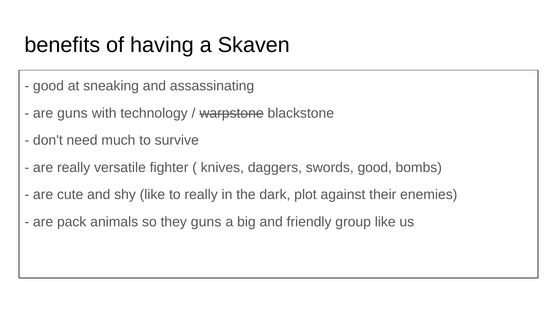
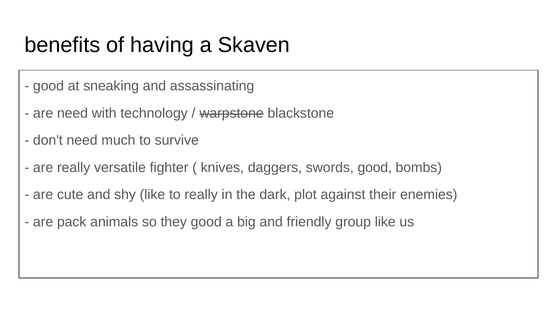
are guns: guns -> need
they guns: guns -> good
